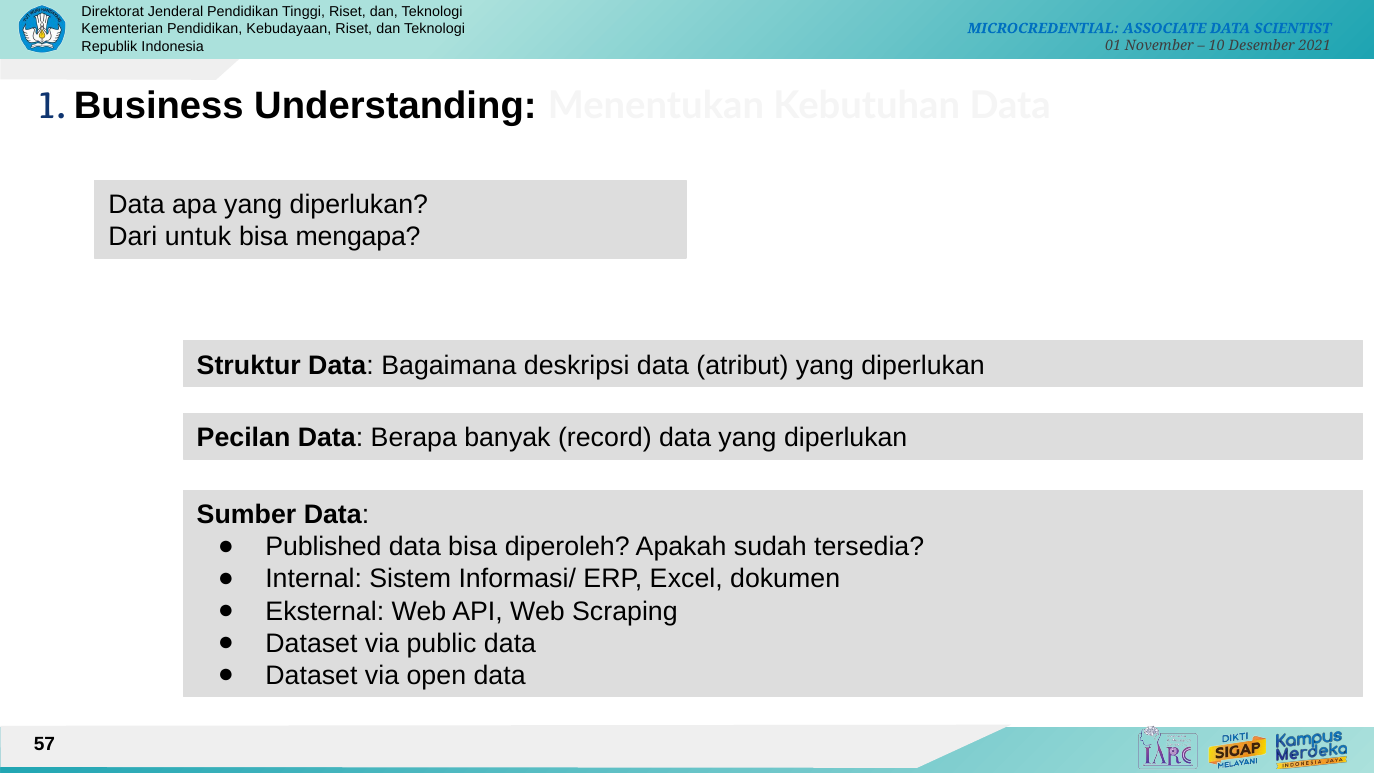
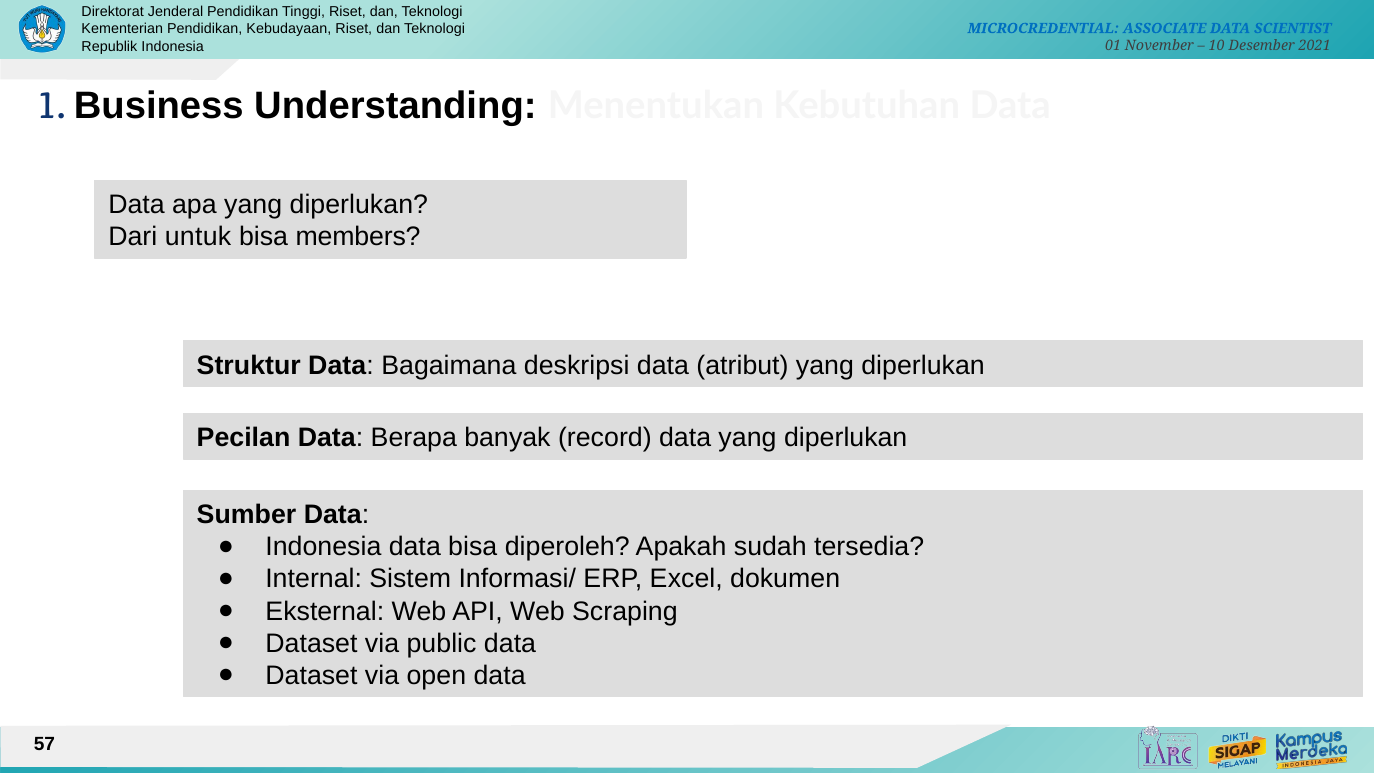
mengapa: mengapa -> members
Published at (324, 547): Published -> Indonesia
